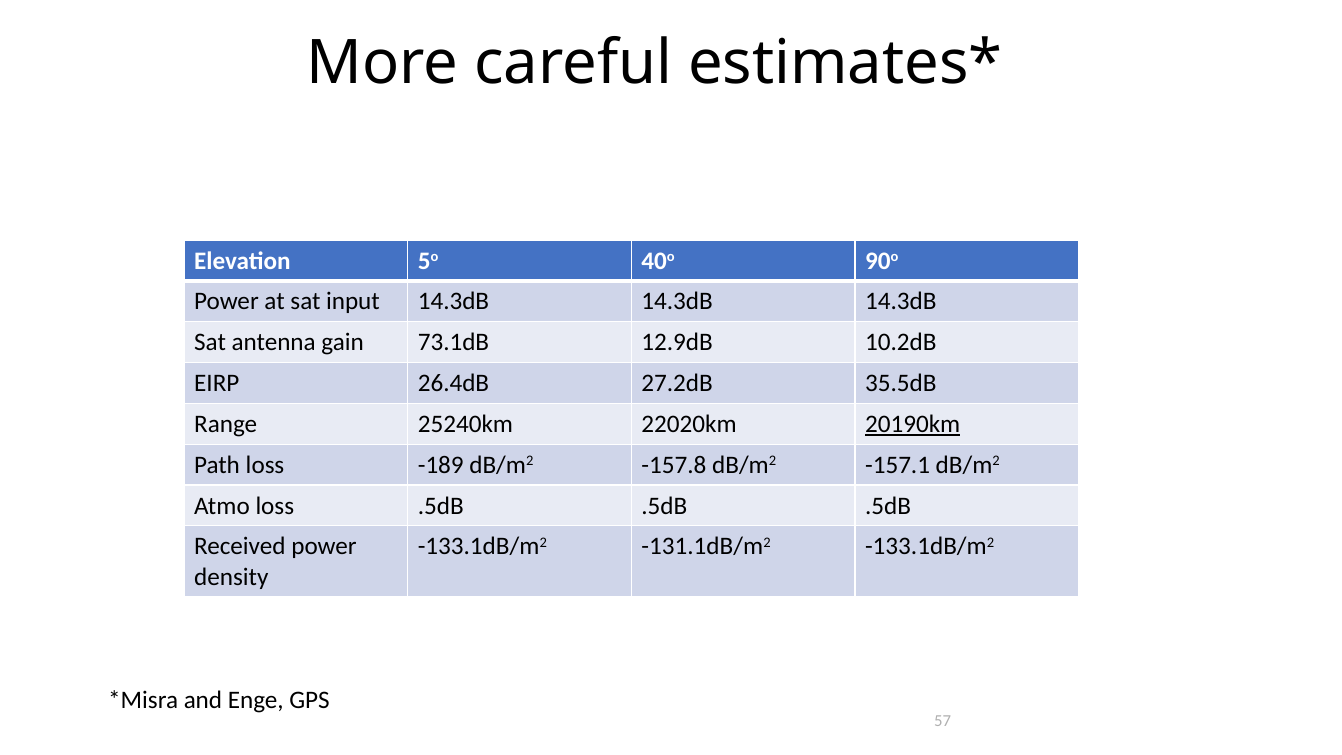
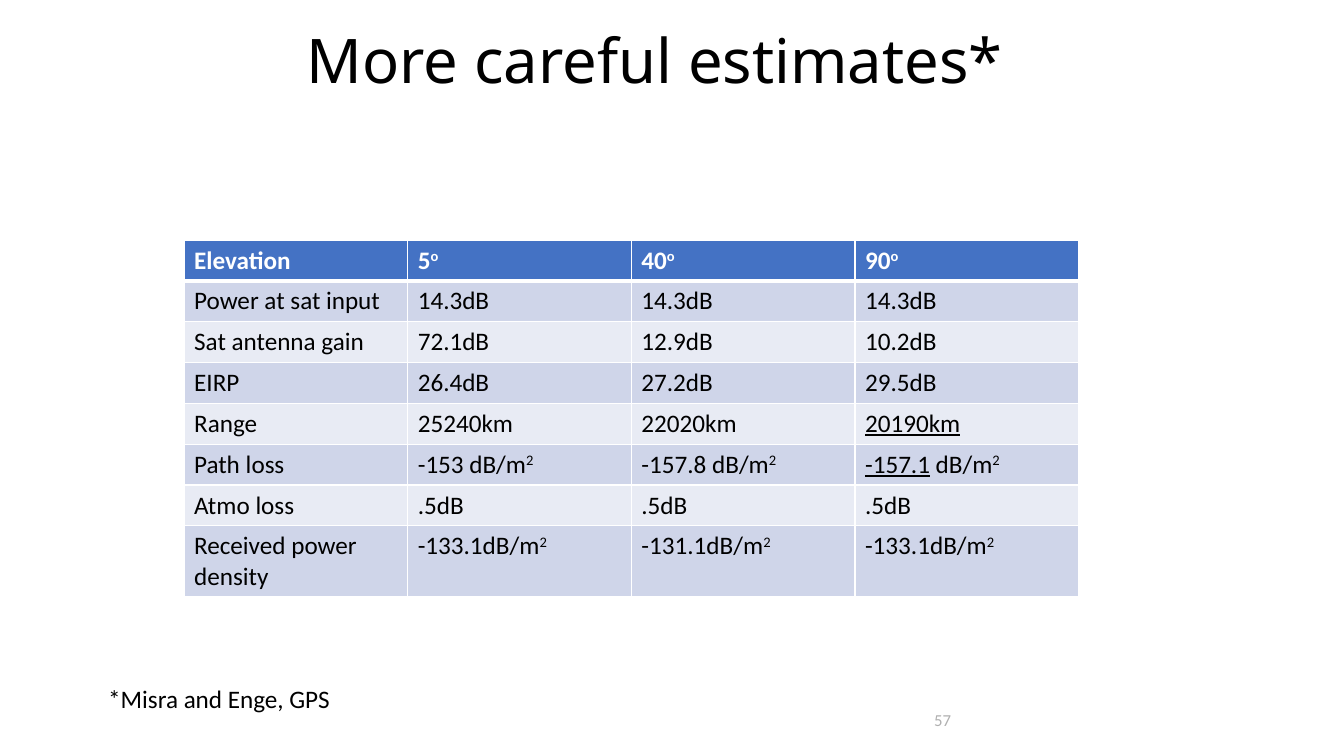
73.1dB: 73.1dB -> 72.1dB
35.5dB: 35.5dB -> 29.5dB
-189: -189 -> -153
-157.1 underline: none -> present
